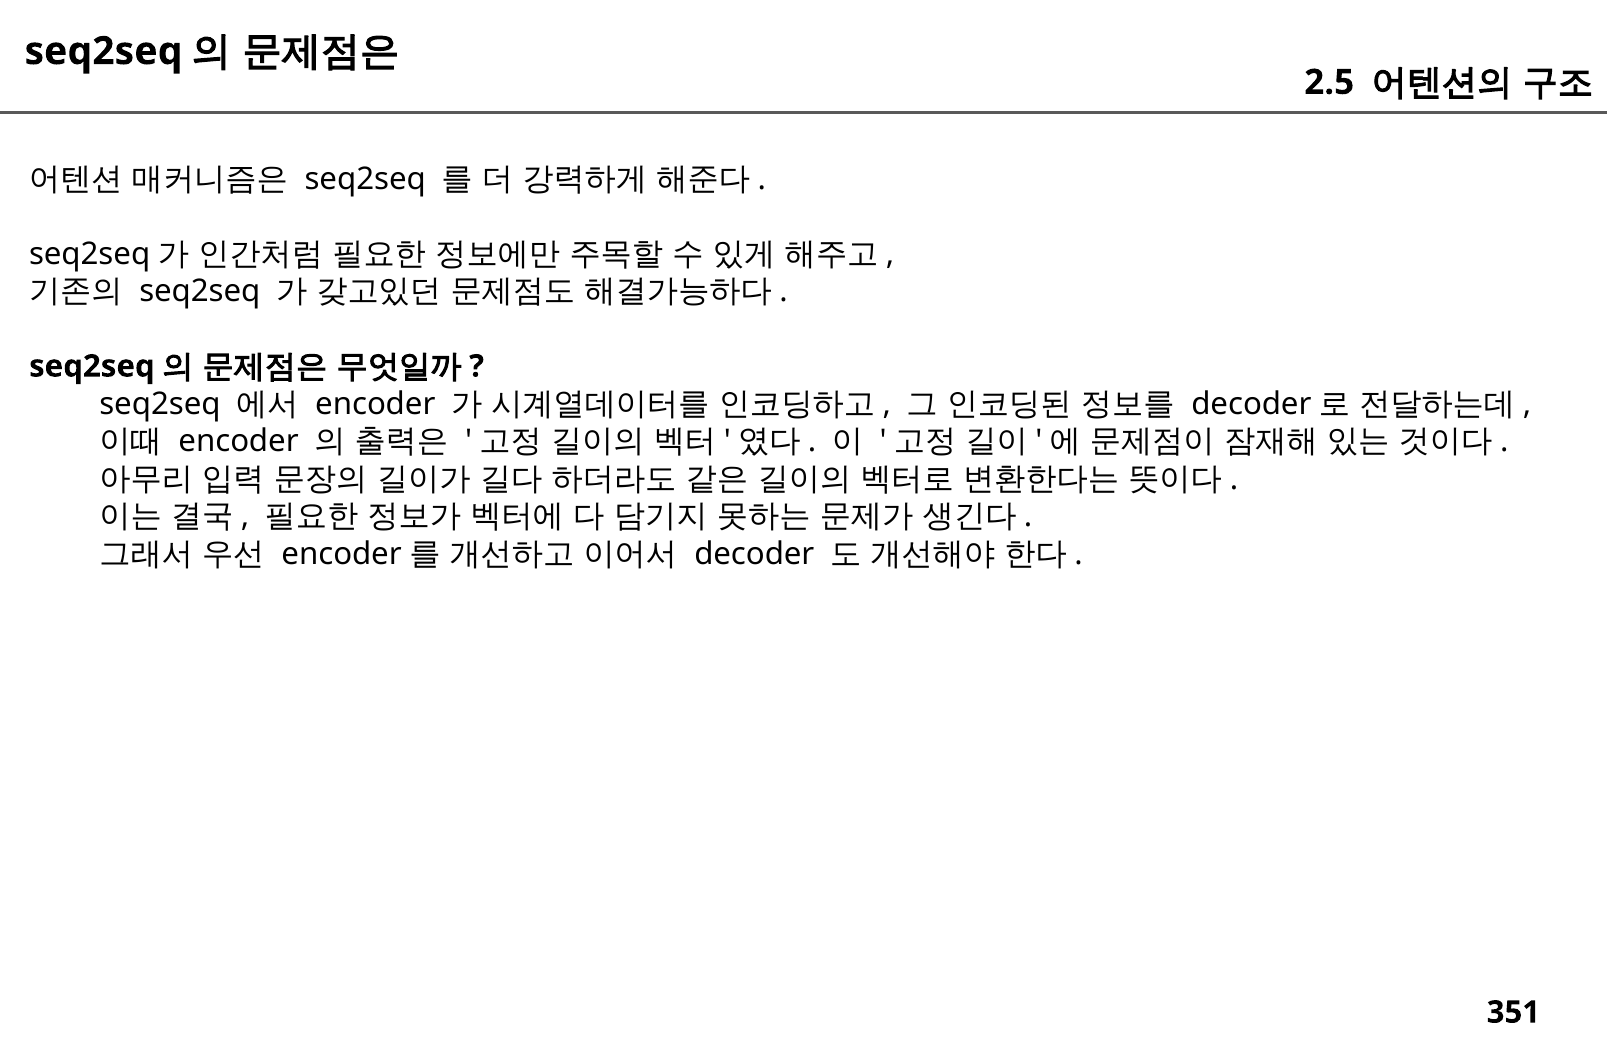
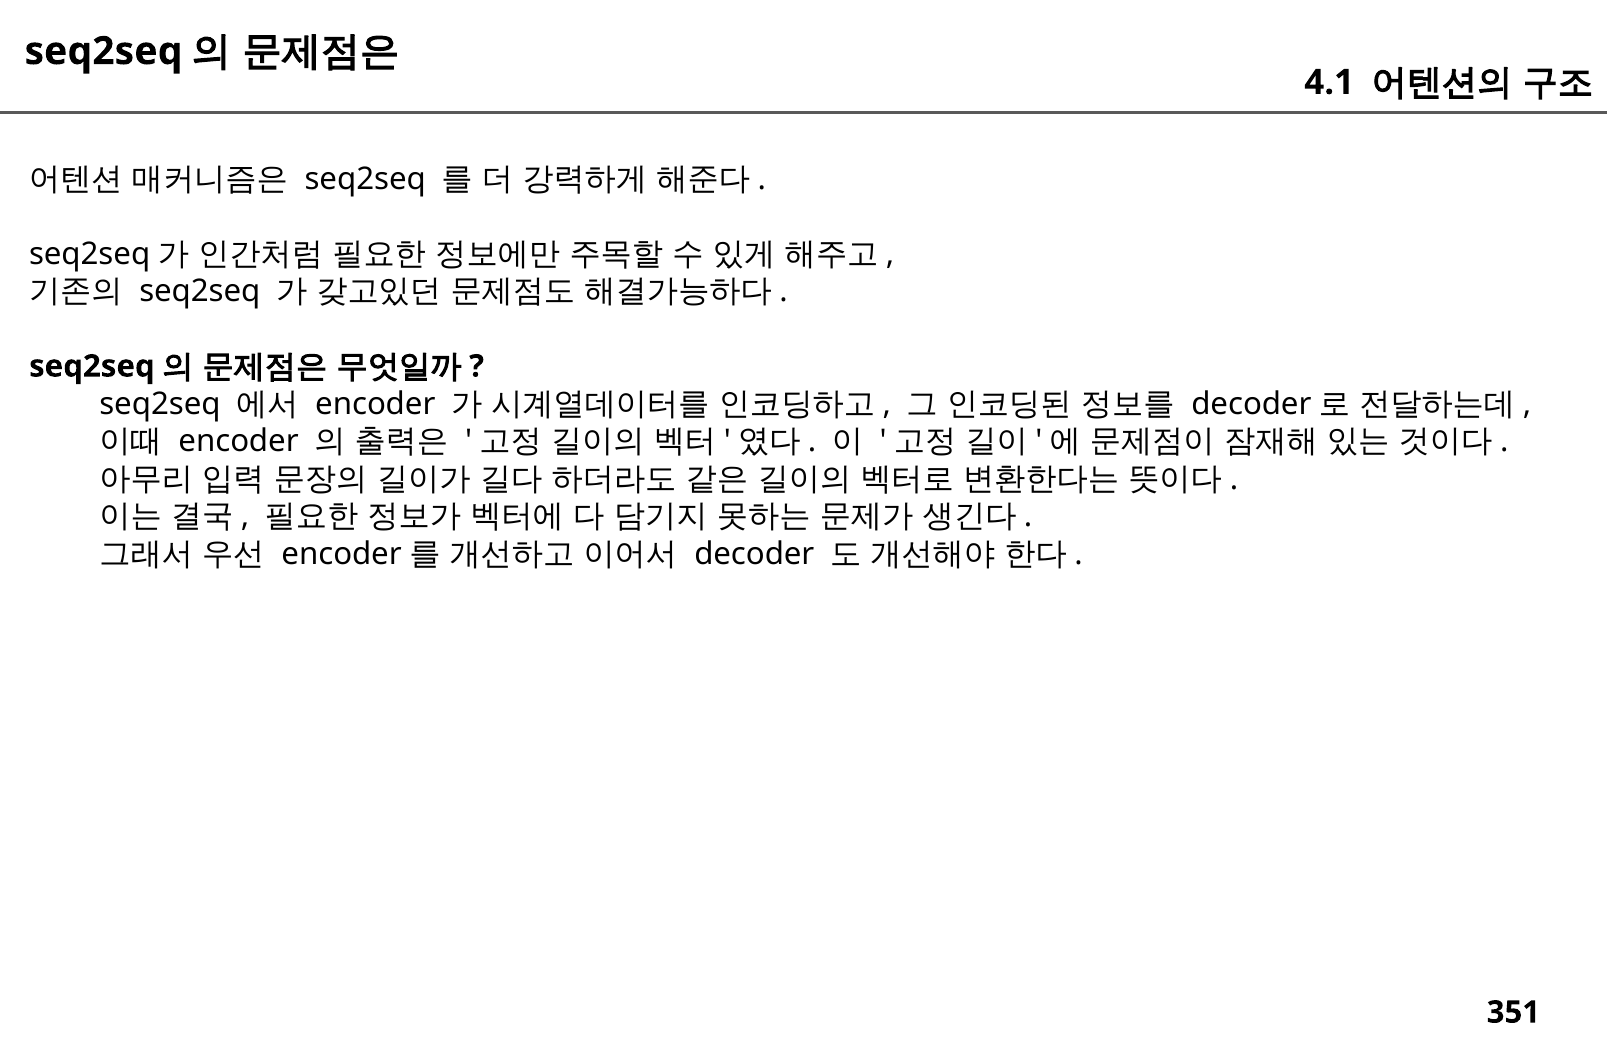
2.5: 2.5 -> 4.1
